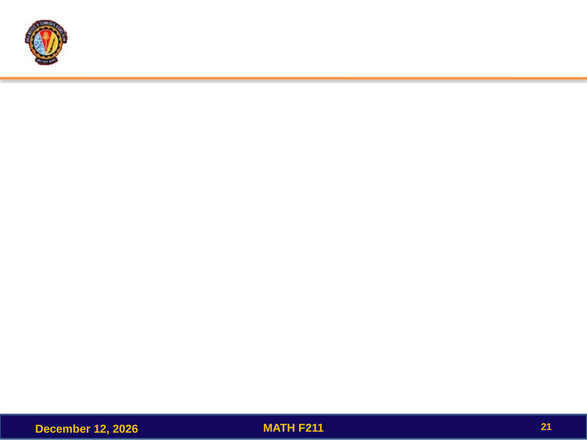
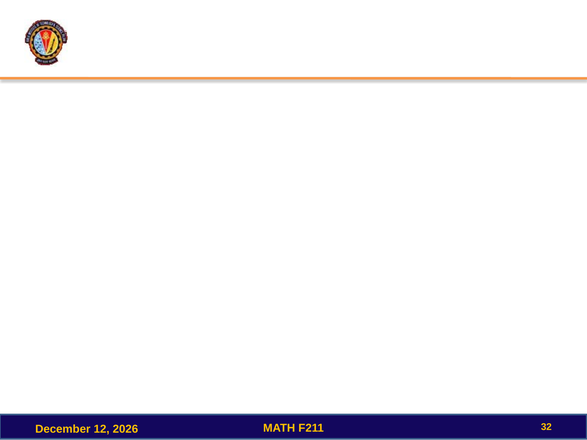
21: 21 -> 32
